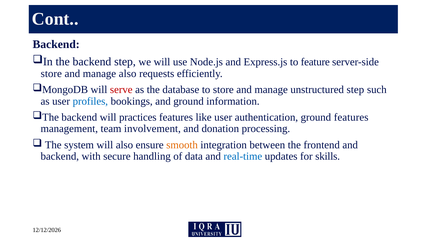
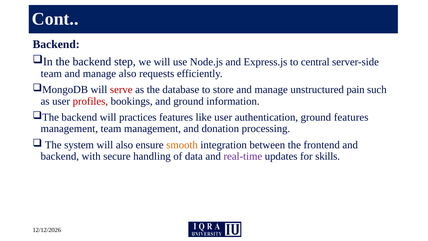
feature: feature -> central
store at (51, 74): store -> team
unstructured step: step -> pain
profiles colour: blue -> red
team involvement: involvement -> management
real-time colour: blue -> purple
